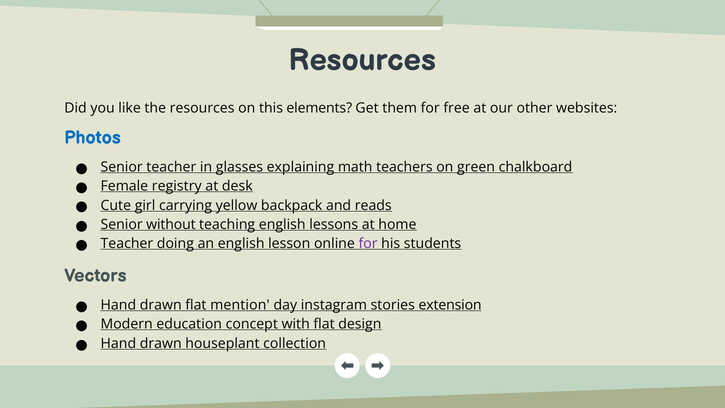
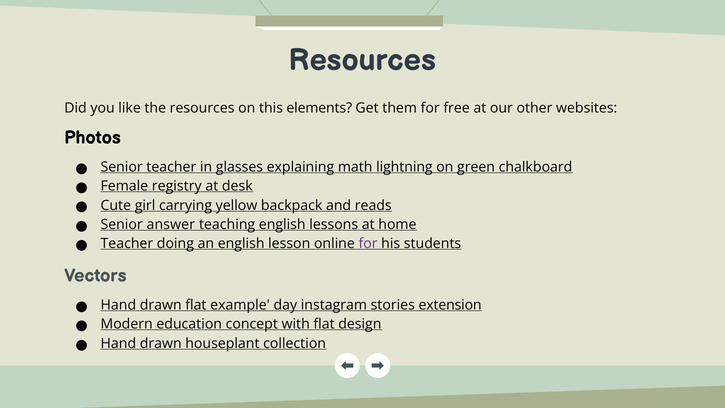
Photos colour: blue -> black
teachers: teachers -> lightning
without: without -> answer
mention: mention -> example
